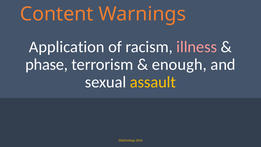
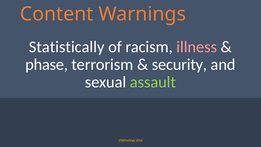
Application: Application -> Statistically
enough: enough -> security
assault colour: yellow -> light green
